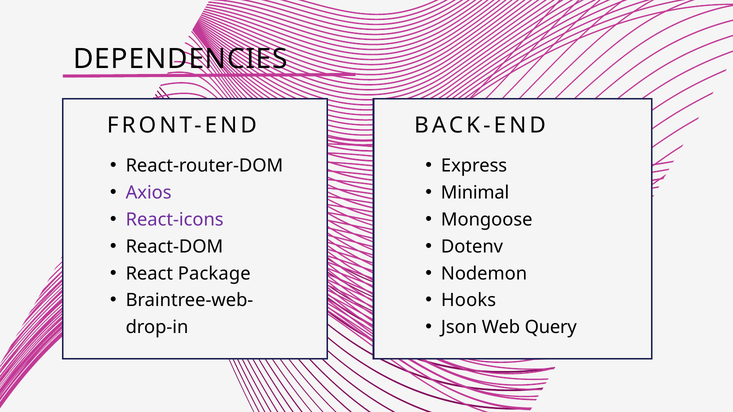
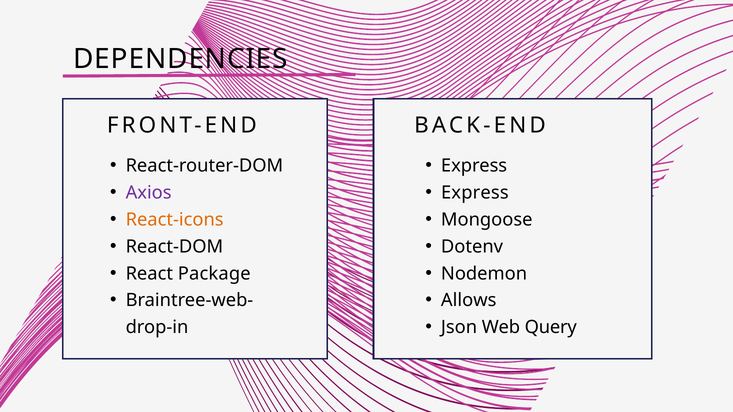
Minimal at (475, 193): Minimal -> Express
React-icons colour: purple -> orange
Hooks: Hooks -> Allows
